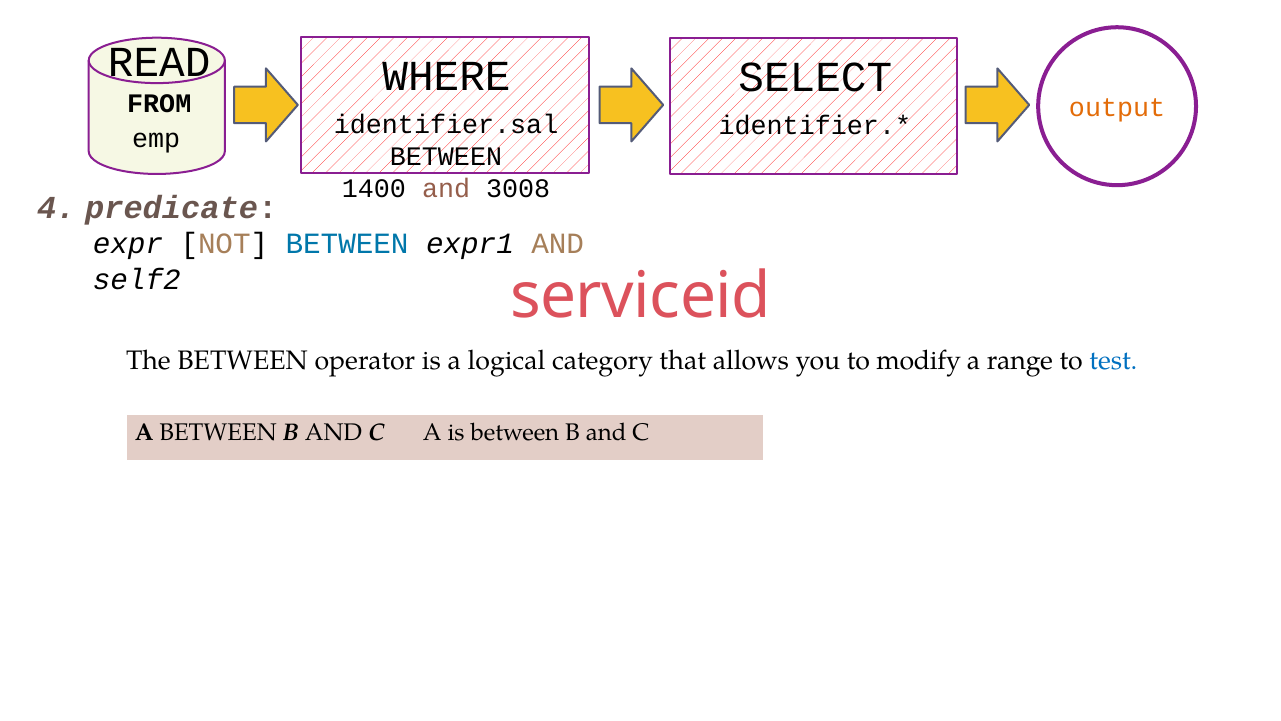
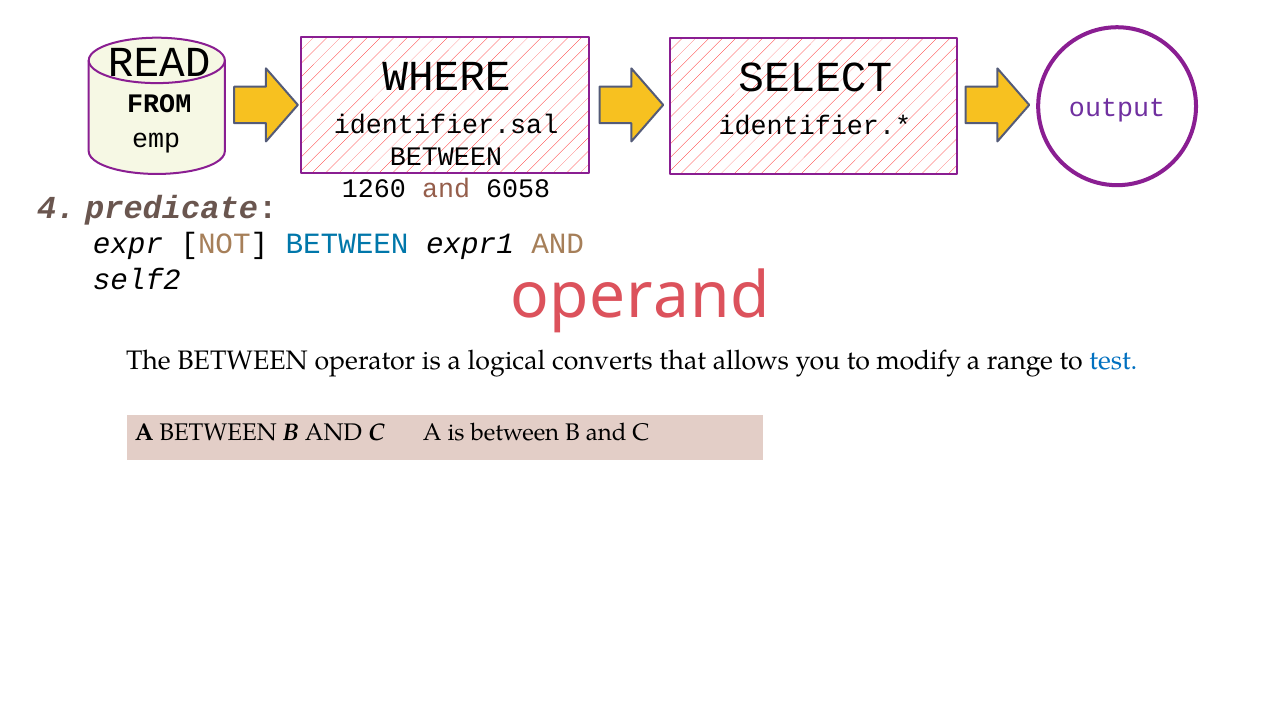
output colour: orange -> purple
1400: 1400 -> 1260
3008: 3008 -> 6058
serviceid: serviceid -> operand
category: category -> converts
